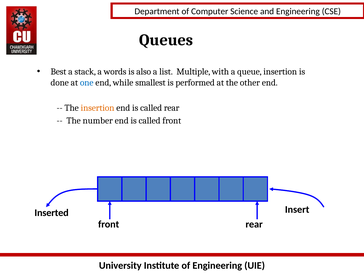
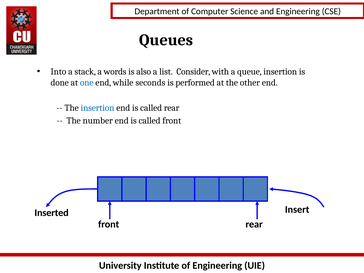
Best: Best -> Into
Multiple: Multiple -> Consider
smallest: smallest -> seconds
insertion at (98, 108) colour: orange -> blue
